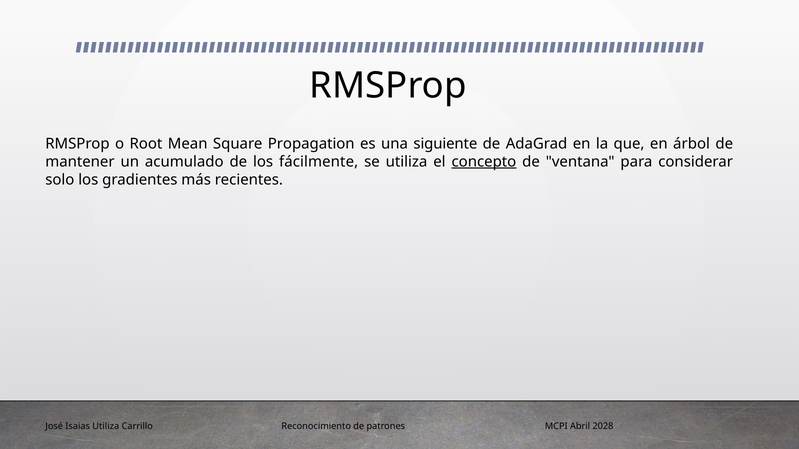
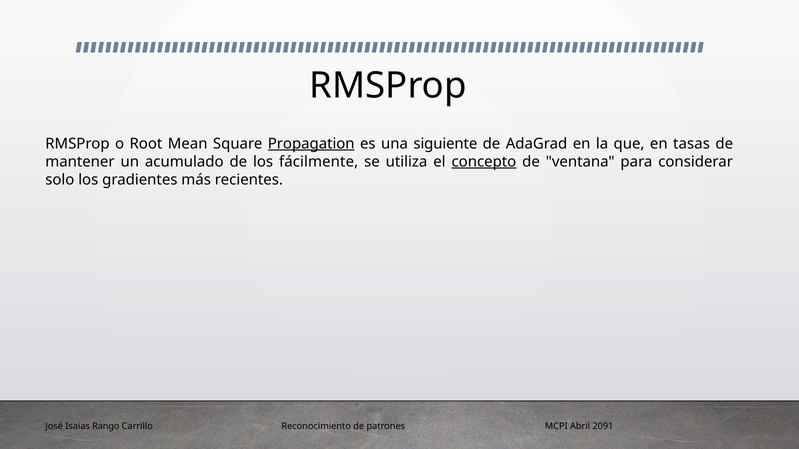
Propagation underline: none -> present
árbol: árbol -> tasas
Isaias Utiliza: Utiliza -> Rango
2028: 2028 -> 2091
